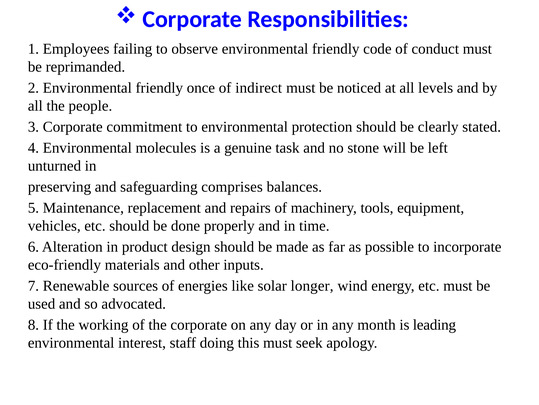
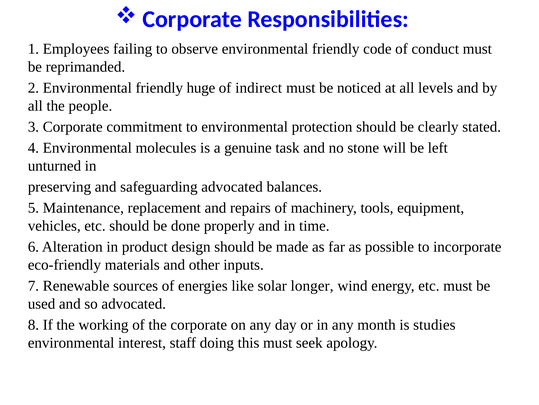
once: once -> huge
safeguarding comprises: comprises -> advocated
leading: leading -> studies
